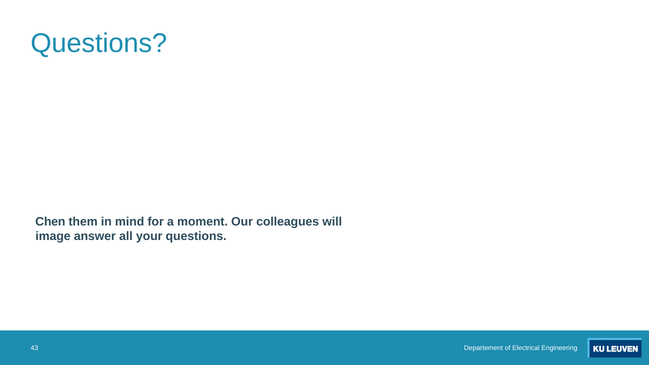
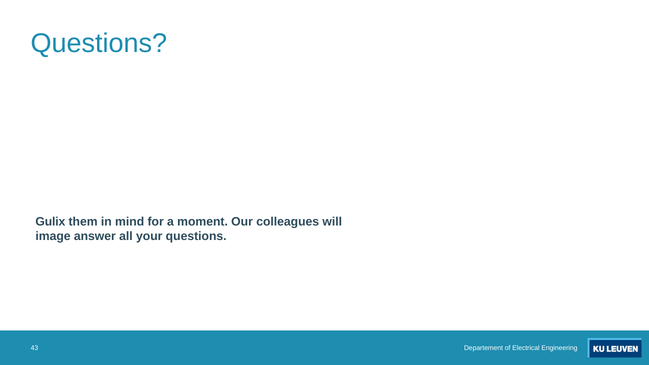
Chen: Chen -> Gulix
